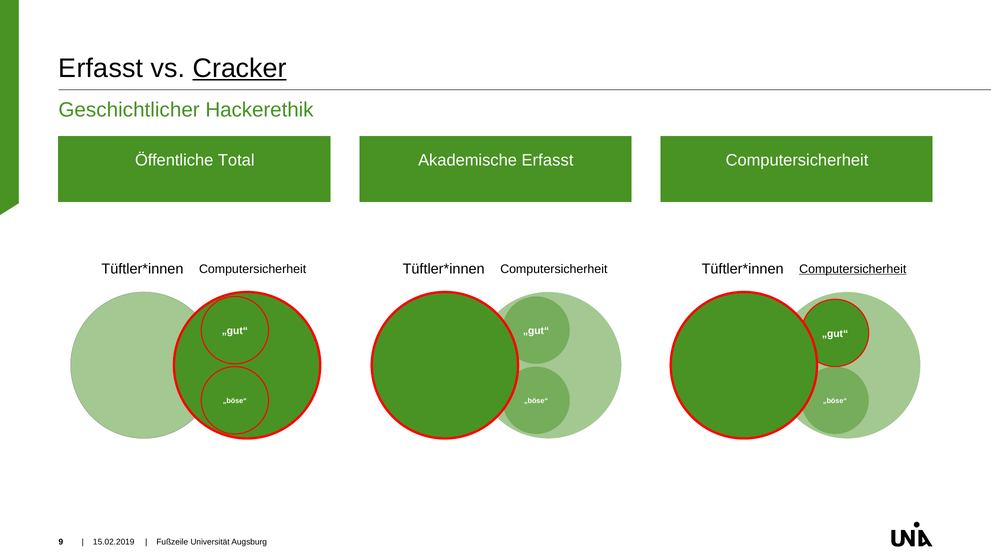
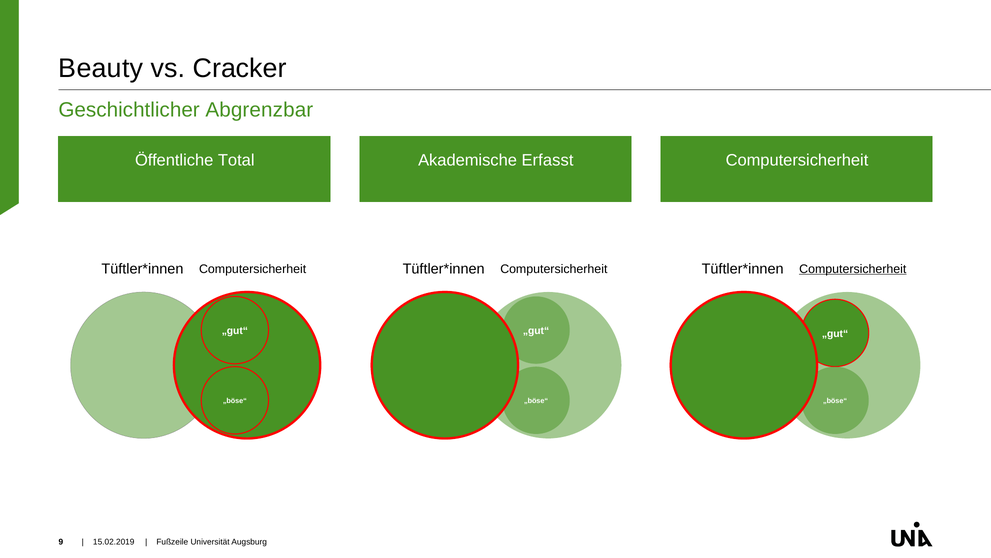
Erfasst at (101, 68): Erfasst -> Beauty
Cracker underline: present -> none
Hackerethik: Hackerethik -> Abgrenzbar
